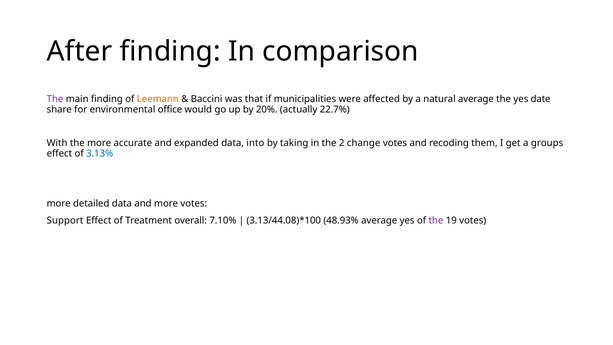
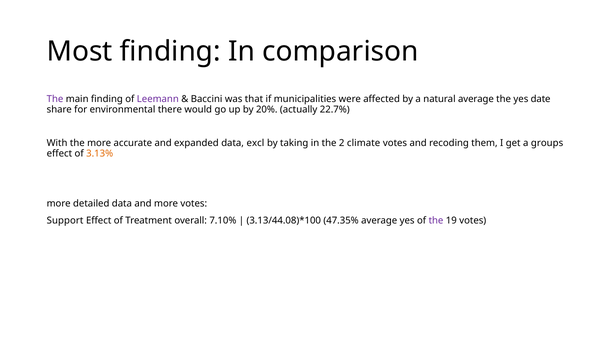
After: After -> Most
Leemann colour: orange -> purple
office: office -> there
into: into -> excl
change: change -> climate
3.13% colour: blue -> orange
48.93%: 48.93% -> 47.35%
